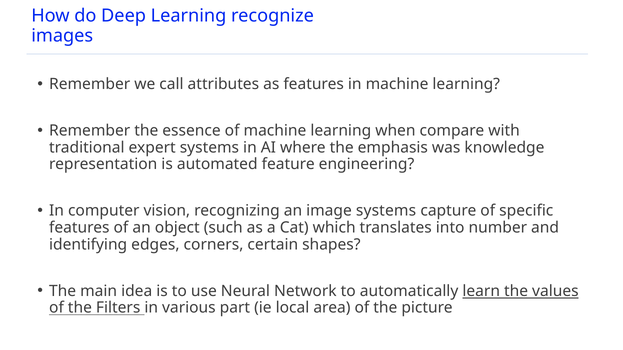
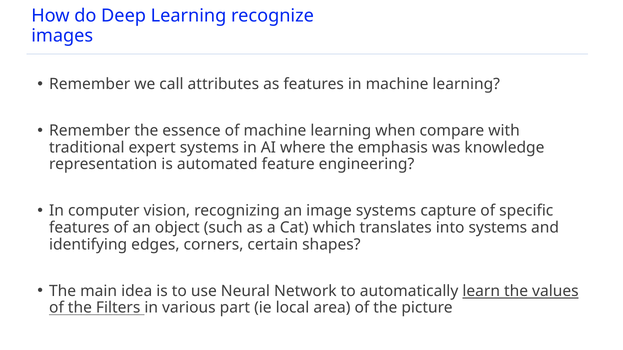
into number: number -> systems
